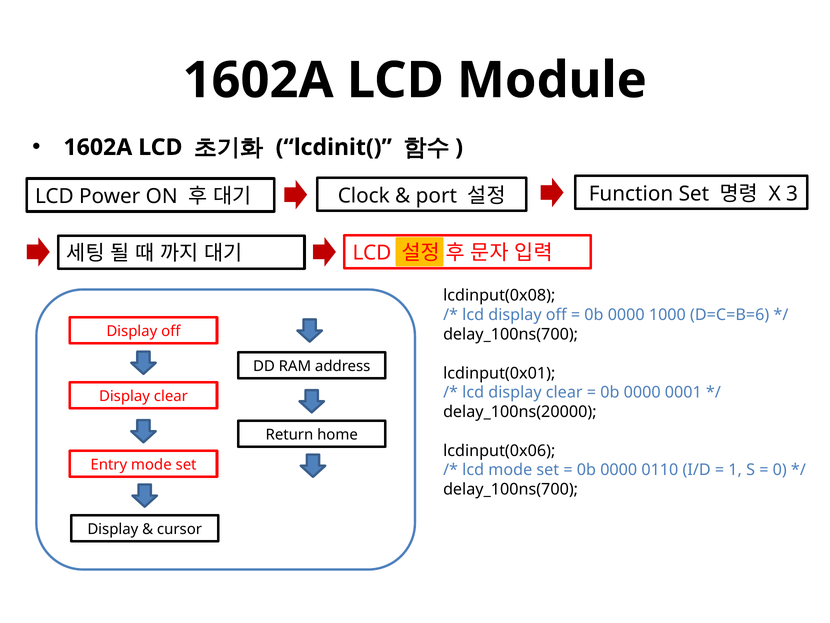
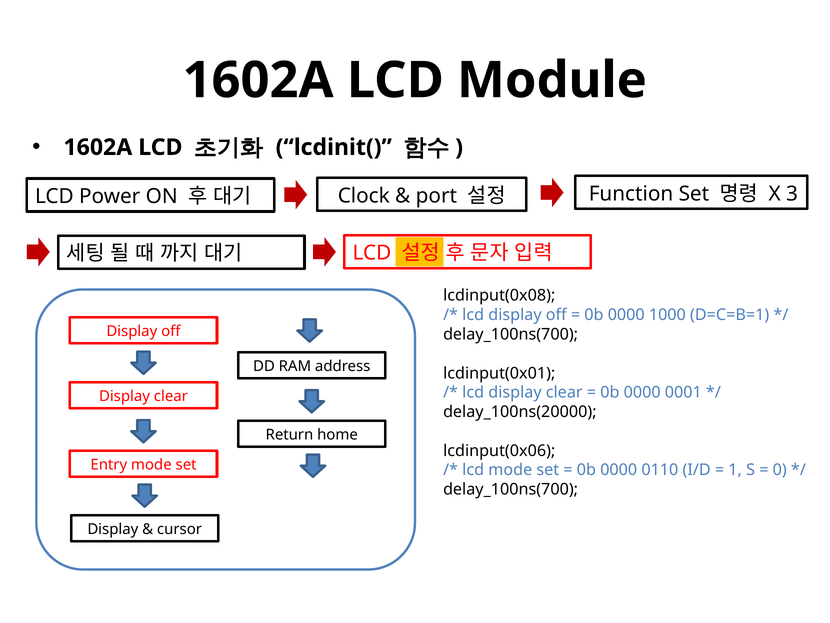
D=C=B=6: D=C=B=6 -> D=C=B=1
